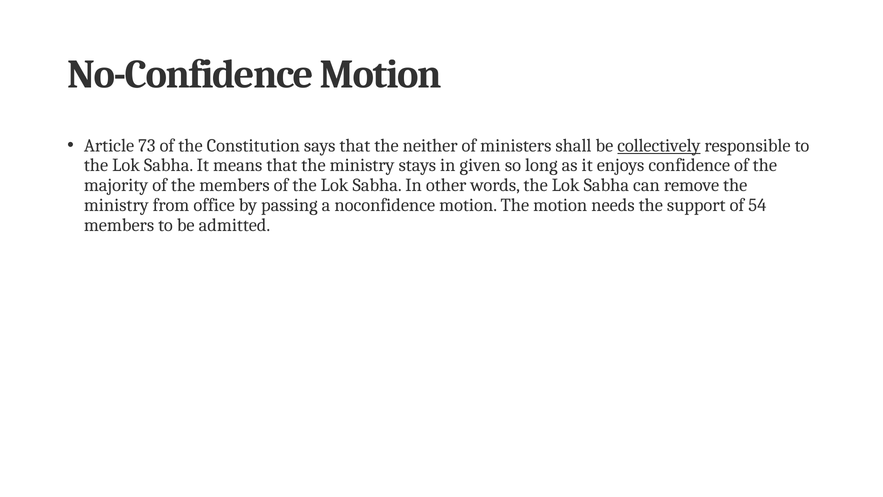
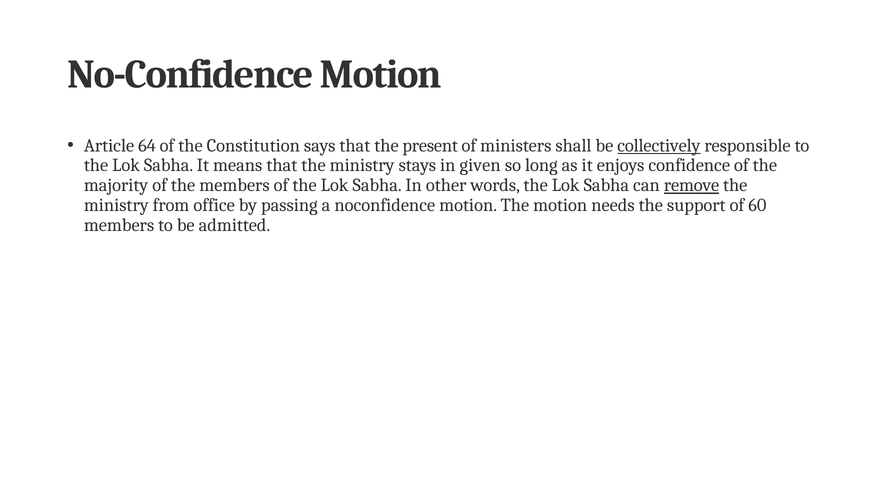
73: 73 -> 64
neither: neither -> present
remove underline: none -> present
54: 54 -> 60
